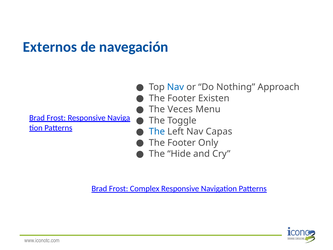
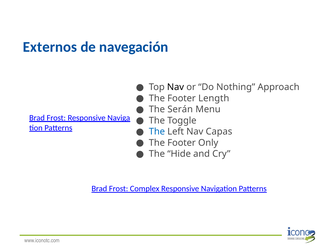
Nav at (176, 87) colour: blue -> black
Existen: Existen -> Length
Veces: Veces -> Serán
